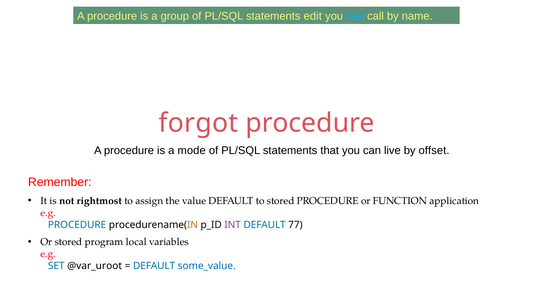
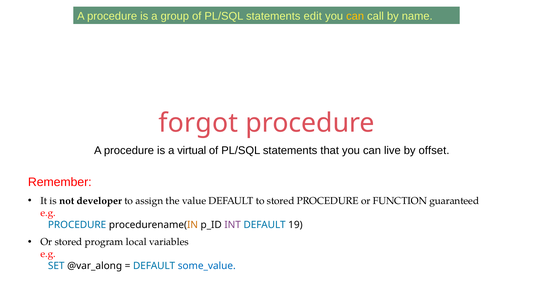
can at (355, 16) colour: light blue -> yellow
mode: mode -> virtual
rightmost: rightmost -> developer
application: application -> guaranteed
77: 77 -> 19
@var_uroot: @var_uroot -> @var_along
